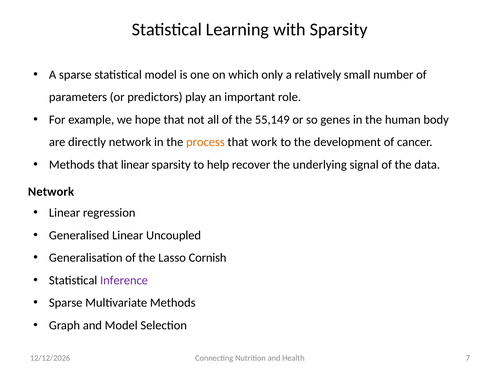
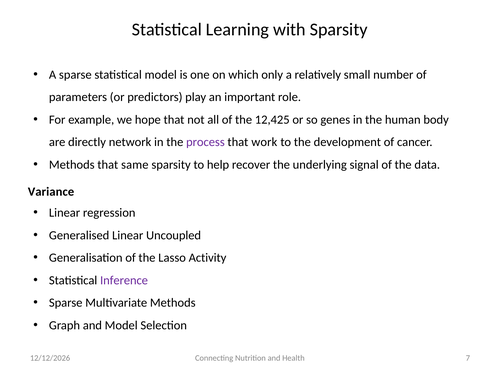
55,149: 55,149 -> 12,425
process colour: orange -> purple
that linear: linear -> same
Network at (51, 192): Network -> Variance
Cornish: Cornish -> Activity
